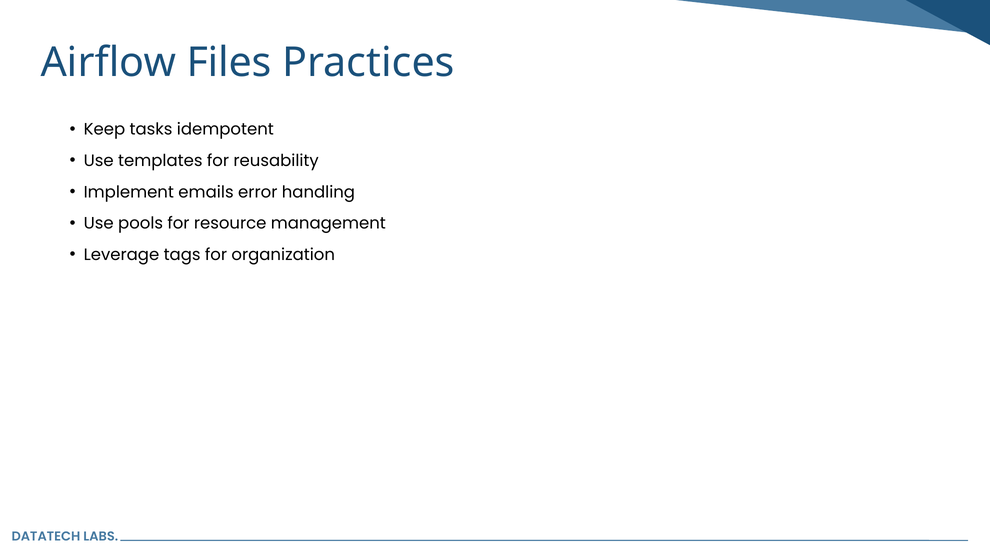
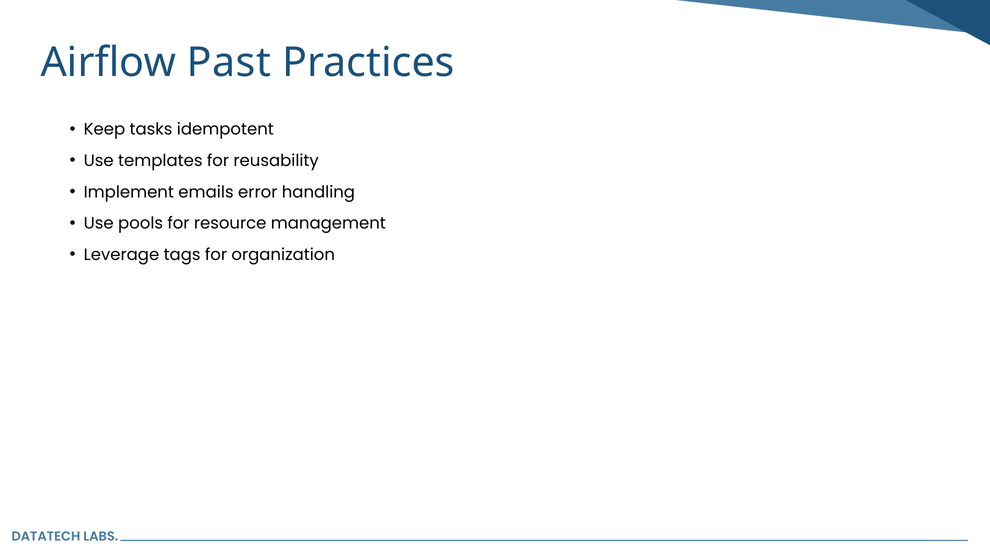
Files: Files -> Past
